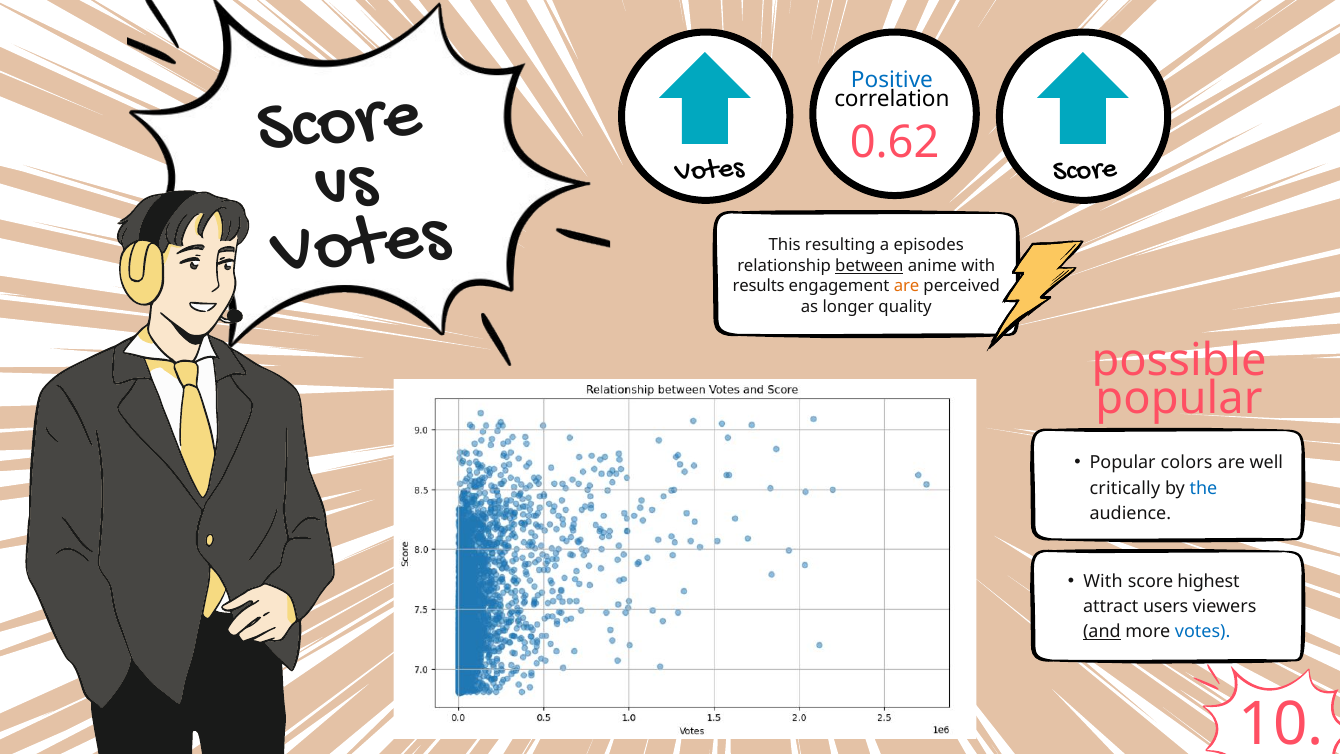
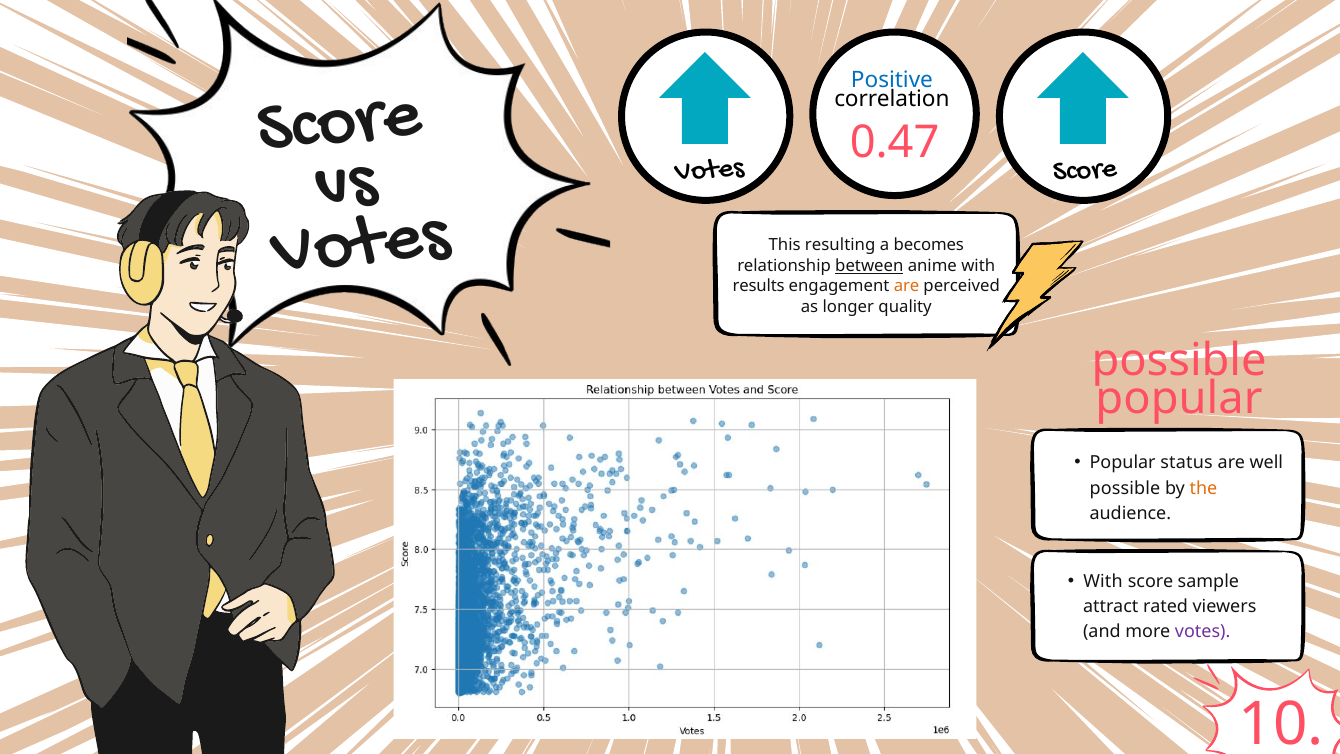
0.62: 0.62 -> 0.47
episodes: episodes -> becomes
colors: colors -> status
critically at (1125, 488): critically -> possible
the colour: blue -> orange
highest: highest -> sample
users: users -> rated
and underline: present -> none
votes at (1203, 632) colour: blue -> purple
